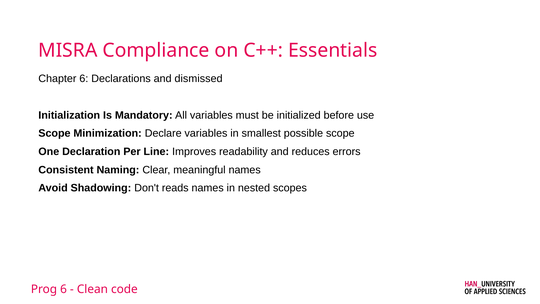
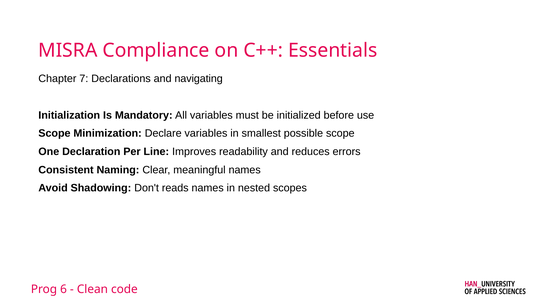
Chapter 6: 6 -> 7
dismissed: dismissed -> navigating
